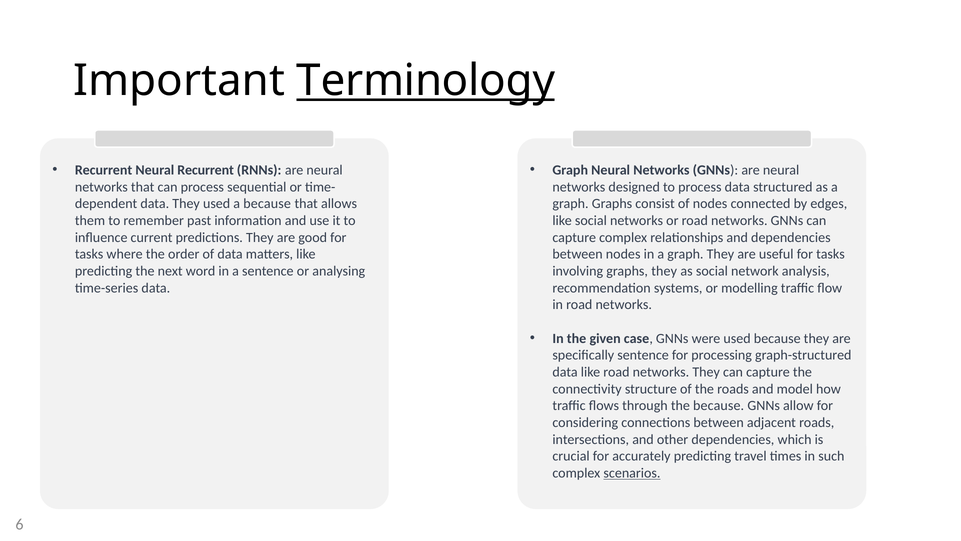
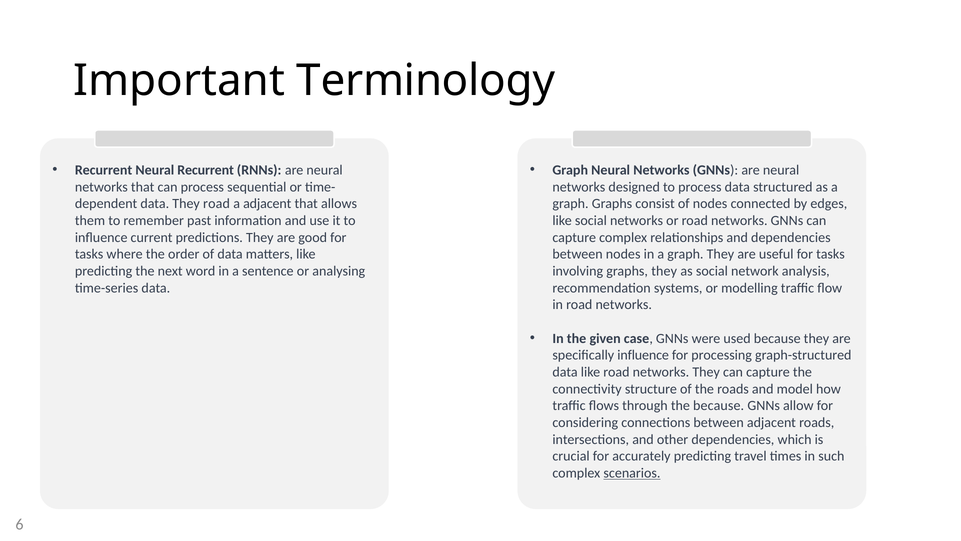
Terminology underline: present -> none
They used: used -> road
a because: because -> adjacent
specifically sentence: sentence -> influence
